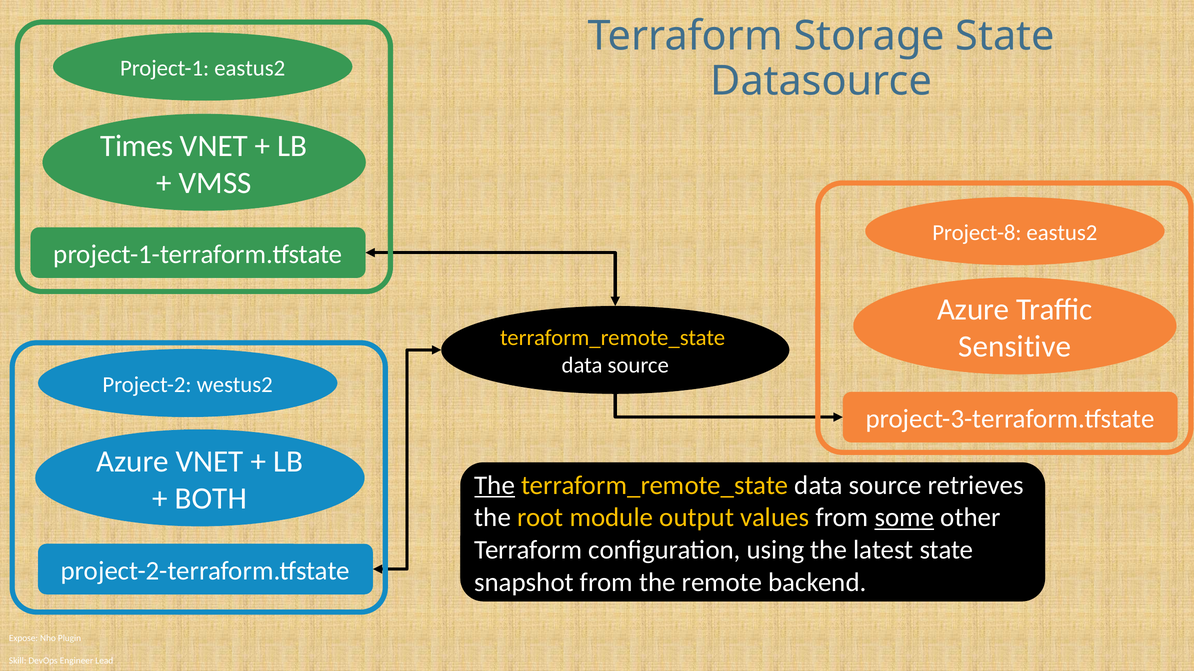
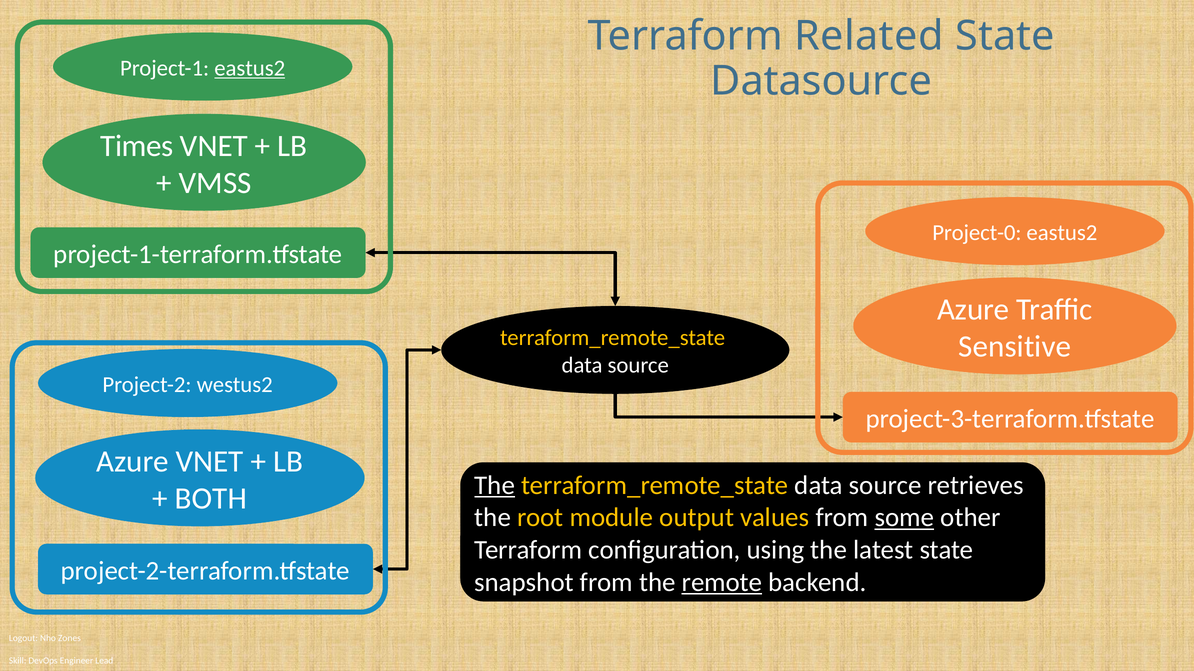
Storage: Storage -> Related
eastus2 at (250, 68) underline: none -> present
Project-8: Project-8 -> Project-0
remote underline: none -> present
Expose: Expose -> Logout
Plugin: Plugin -> Zones
